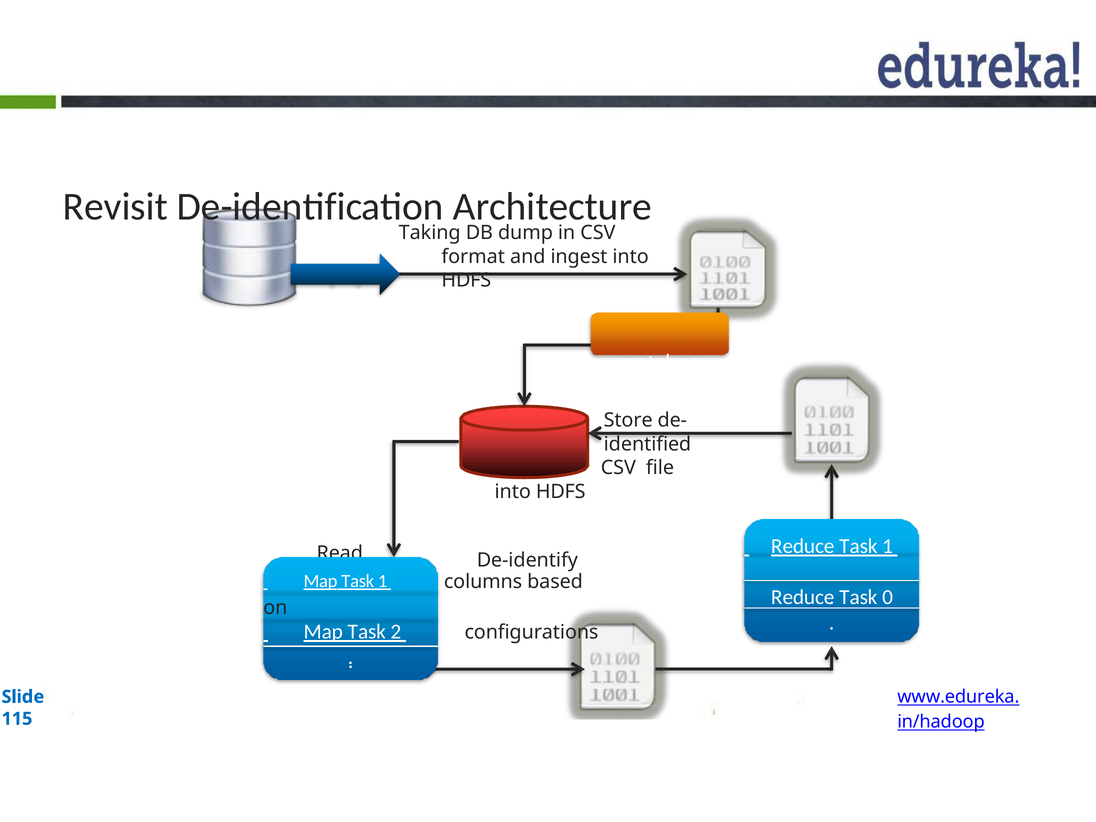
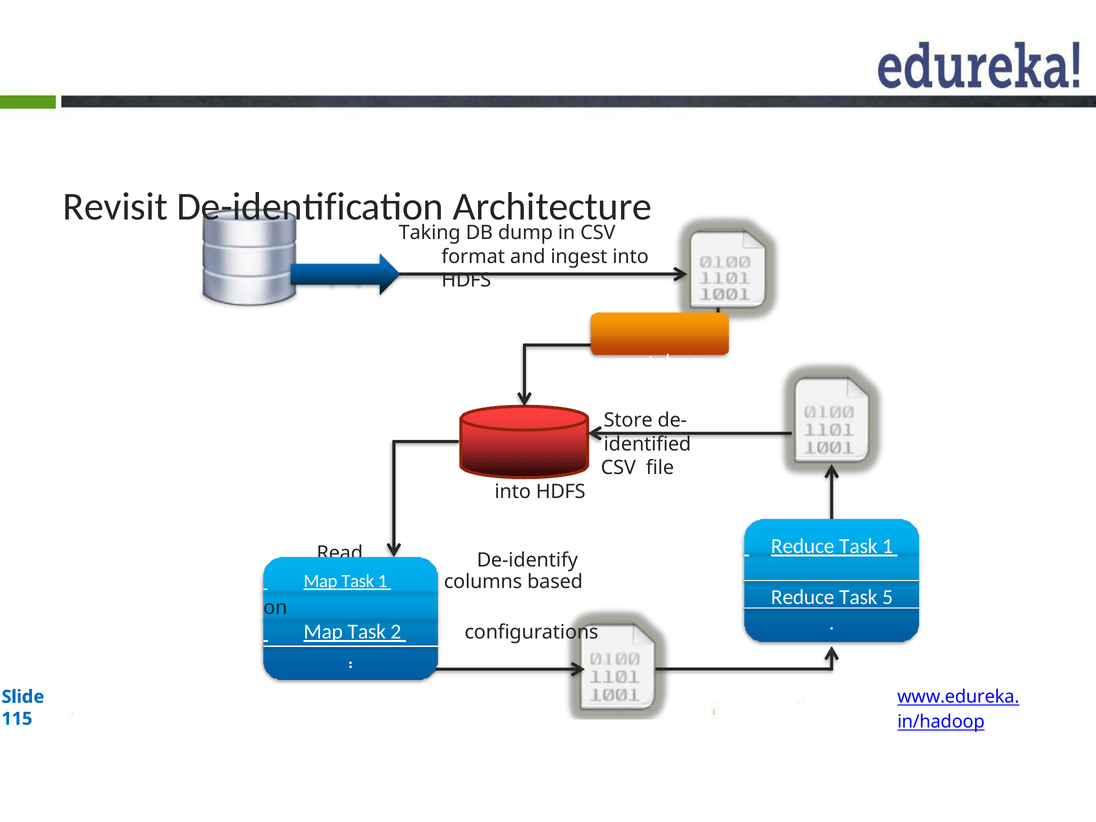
0: 0 -> 5
